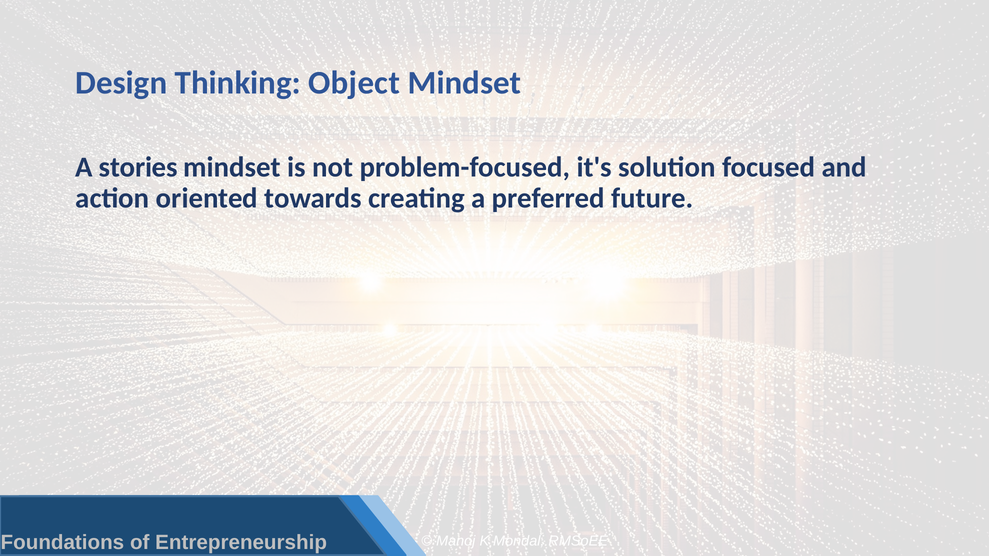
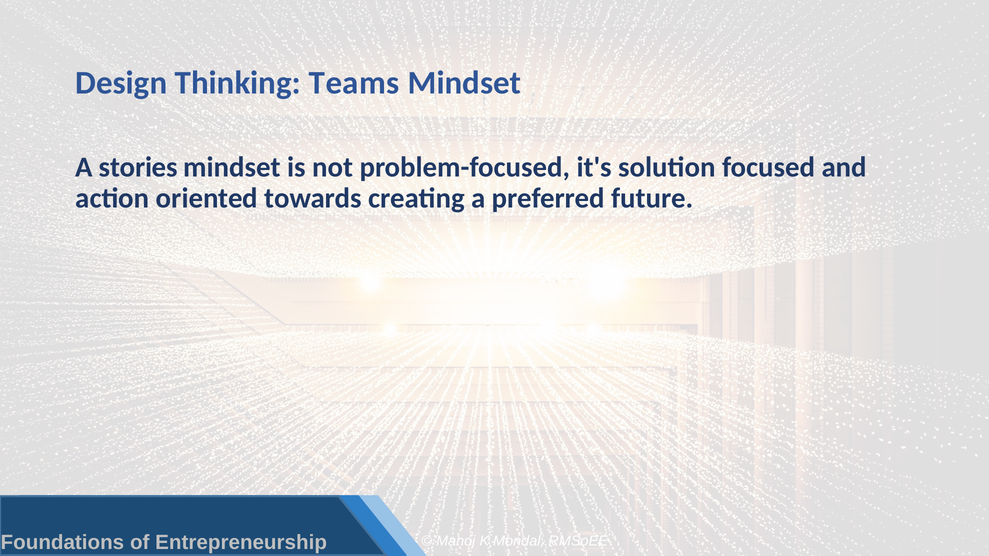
Object: Object -> Teams
